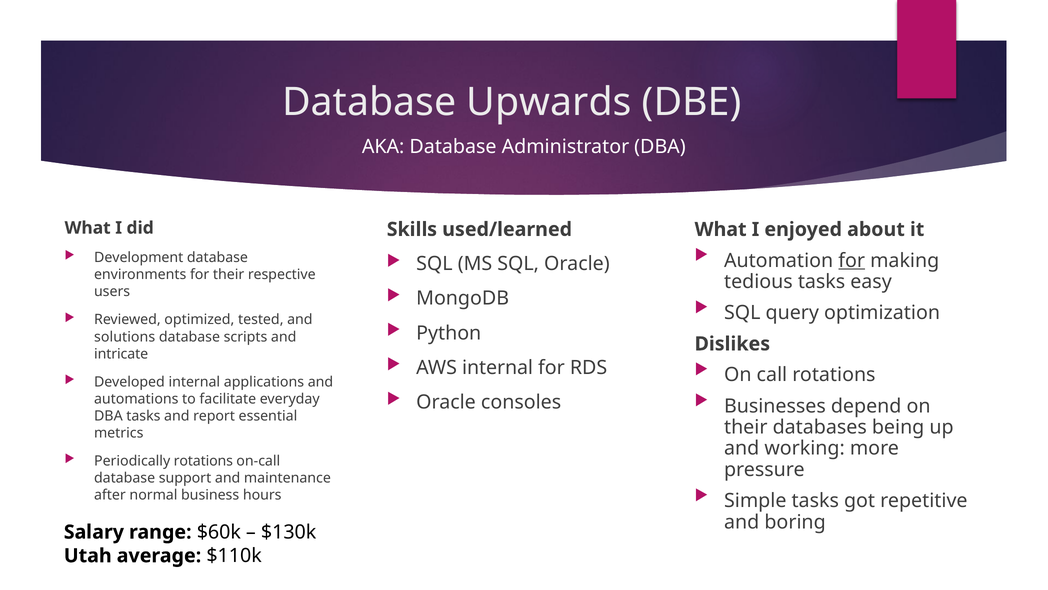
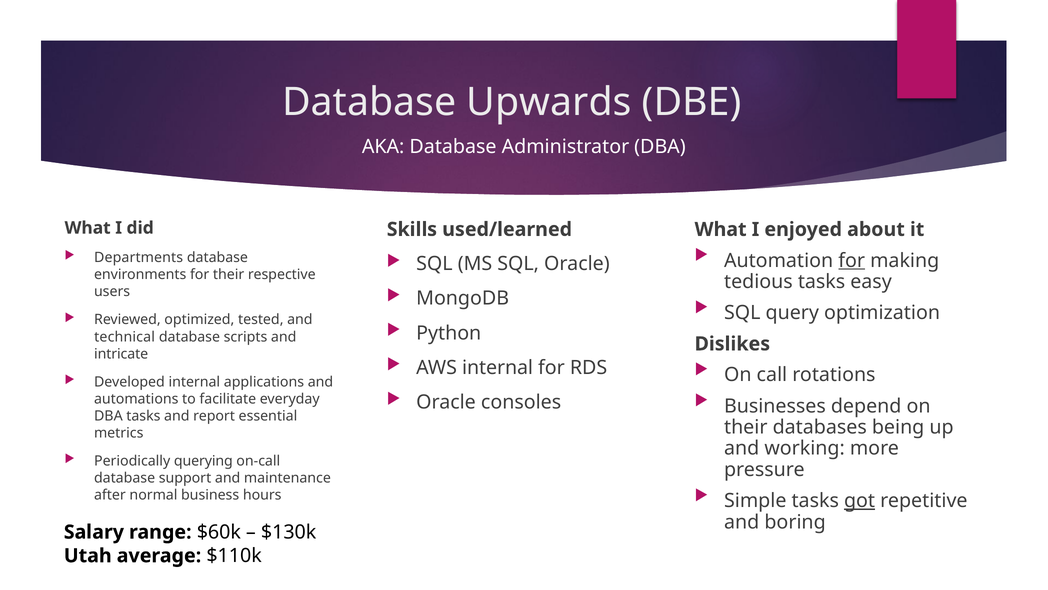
Development: Development -> Departments
solutions: solutions -> technical
Periodically rotations: rotations -> querying
got underline: none -> present
